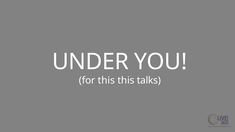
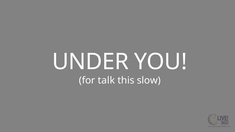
for this: this -> talk
talks: talks -> slow
